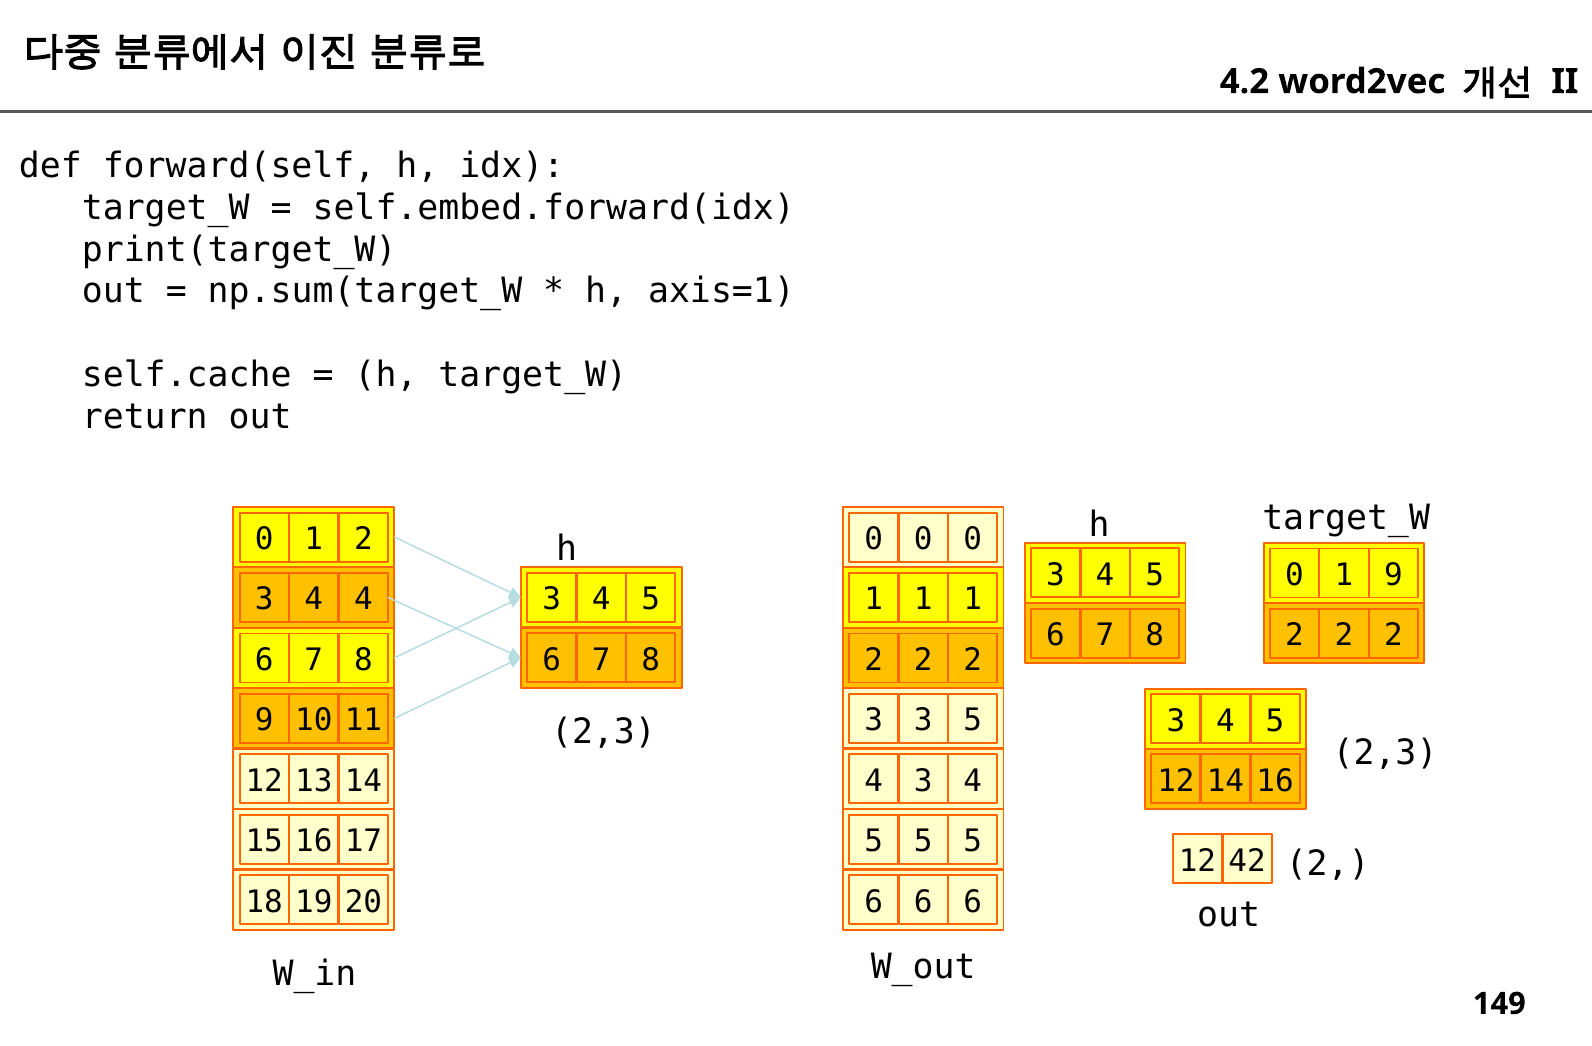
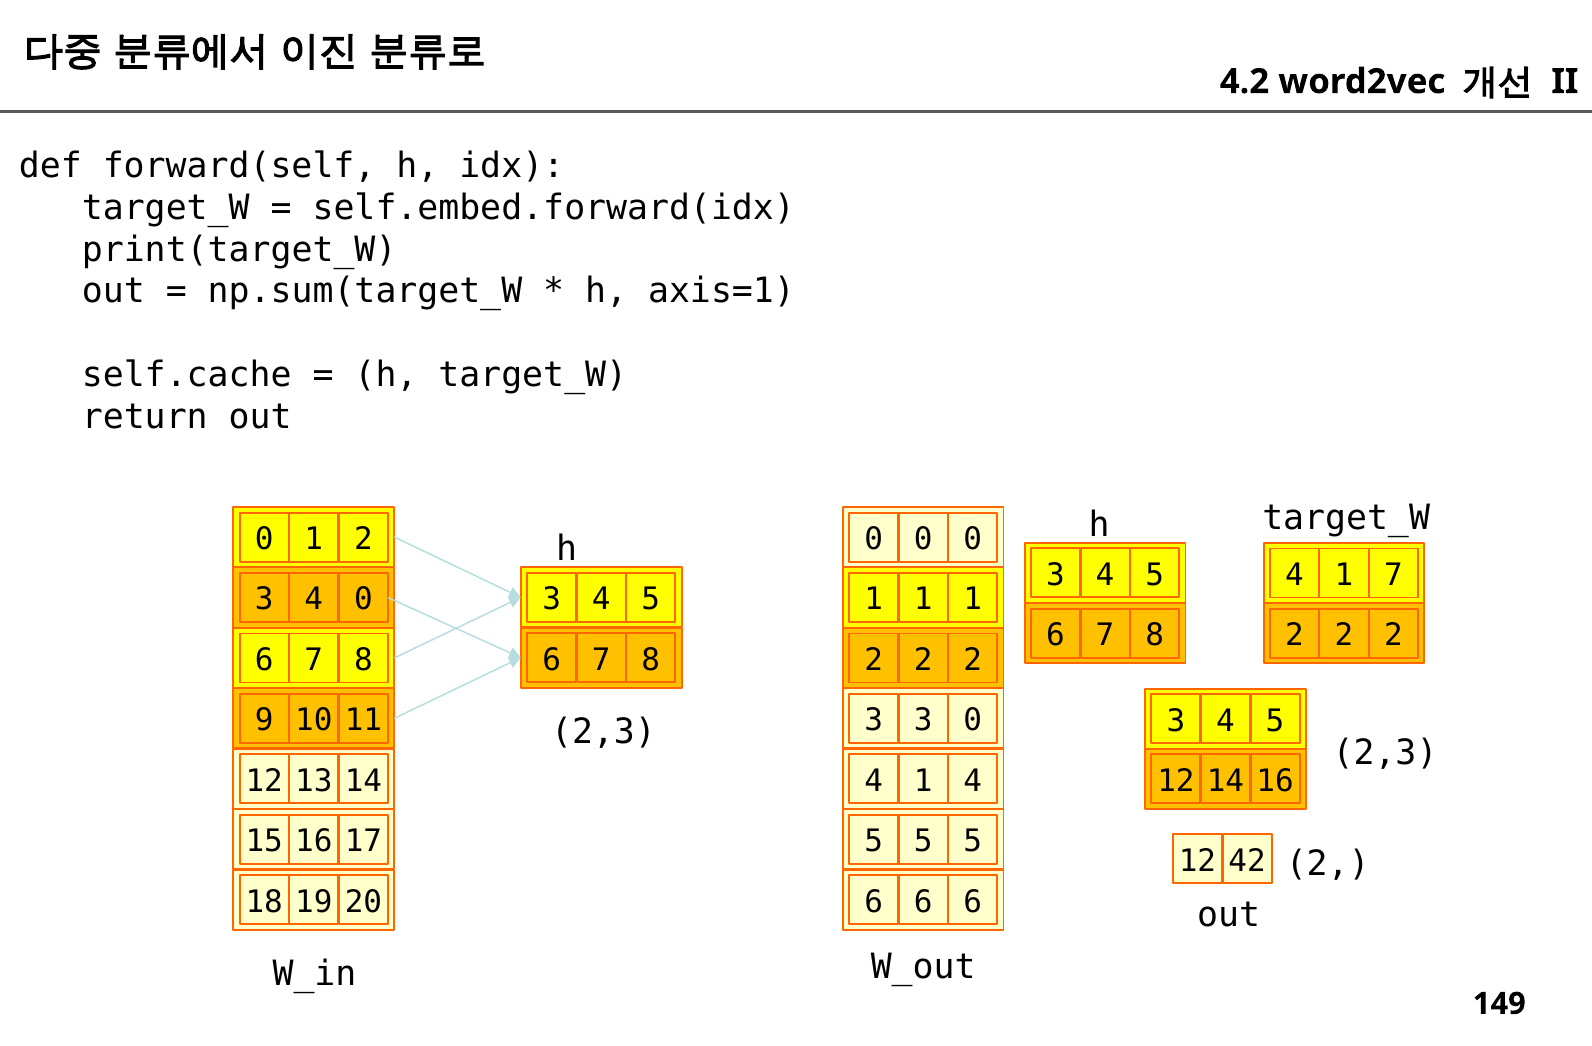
5 0: 0 -> 4
1 9: 9 -> 7
4 4: 4 -> 0
3 5: 5 -> 0
3 at (923, 781): 3 -> 1
